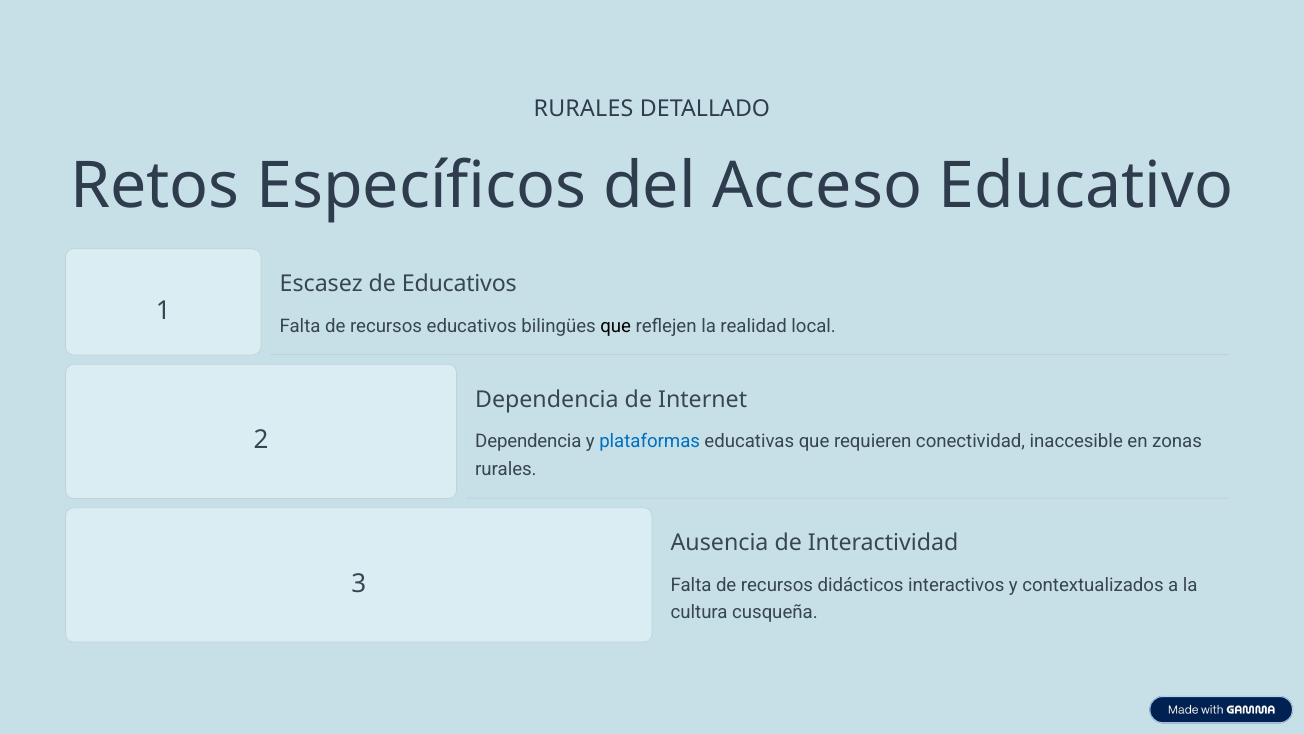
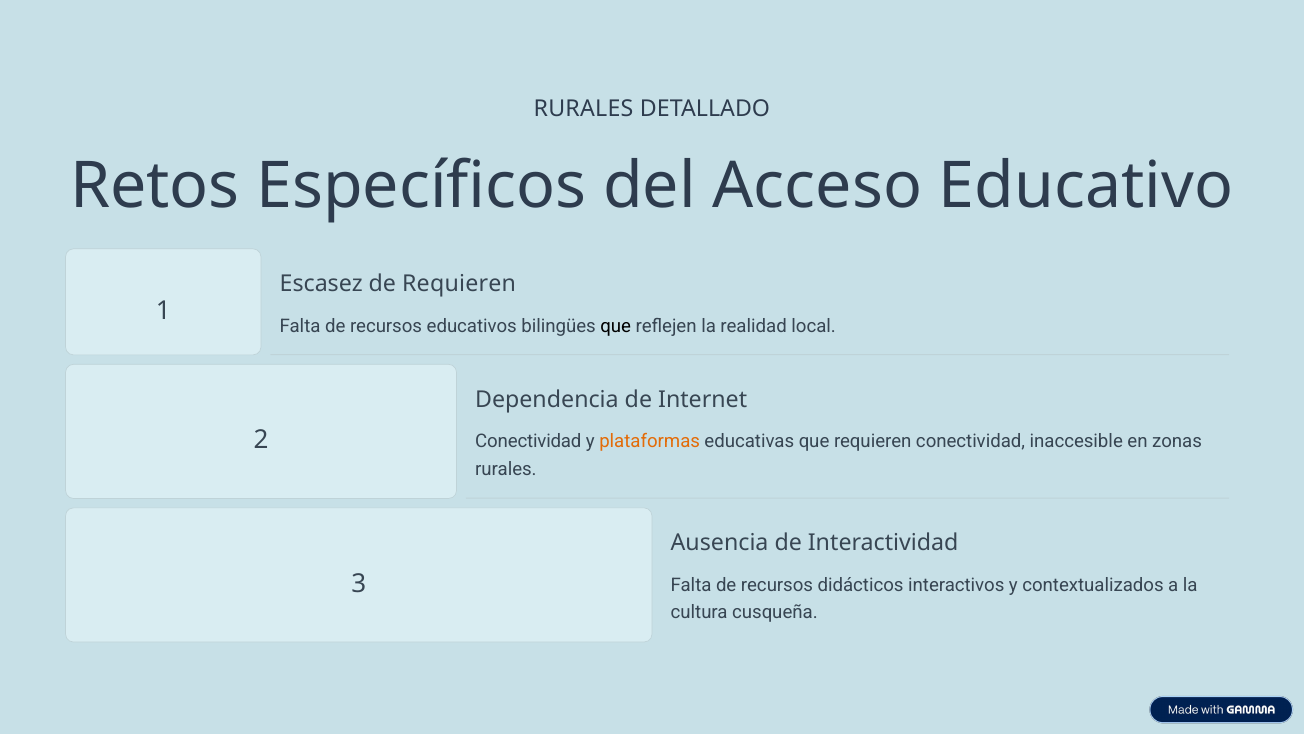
de Educativos: Educativos -> Requieren
Dependencia at (528, 441): Dependencia -> Conectividad
plataformas colour: blue -> orange
